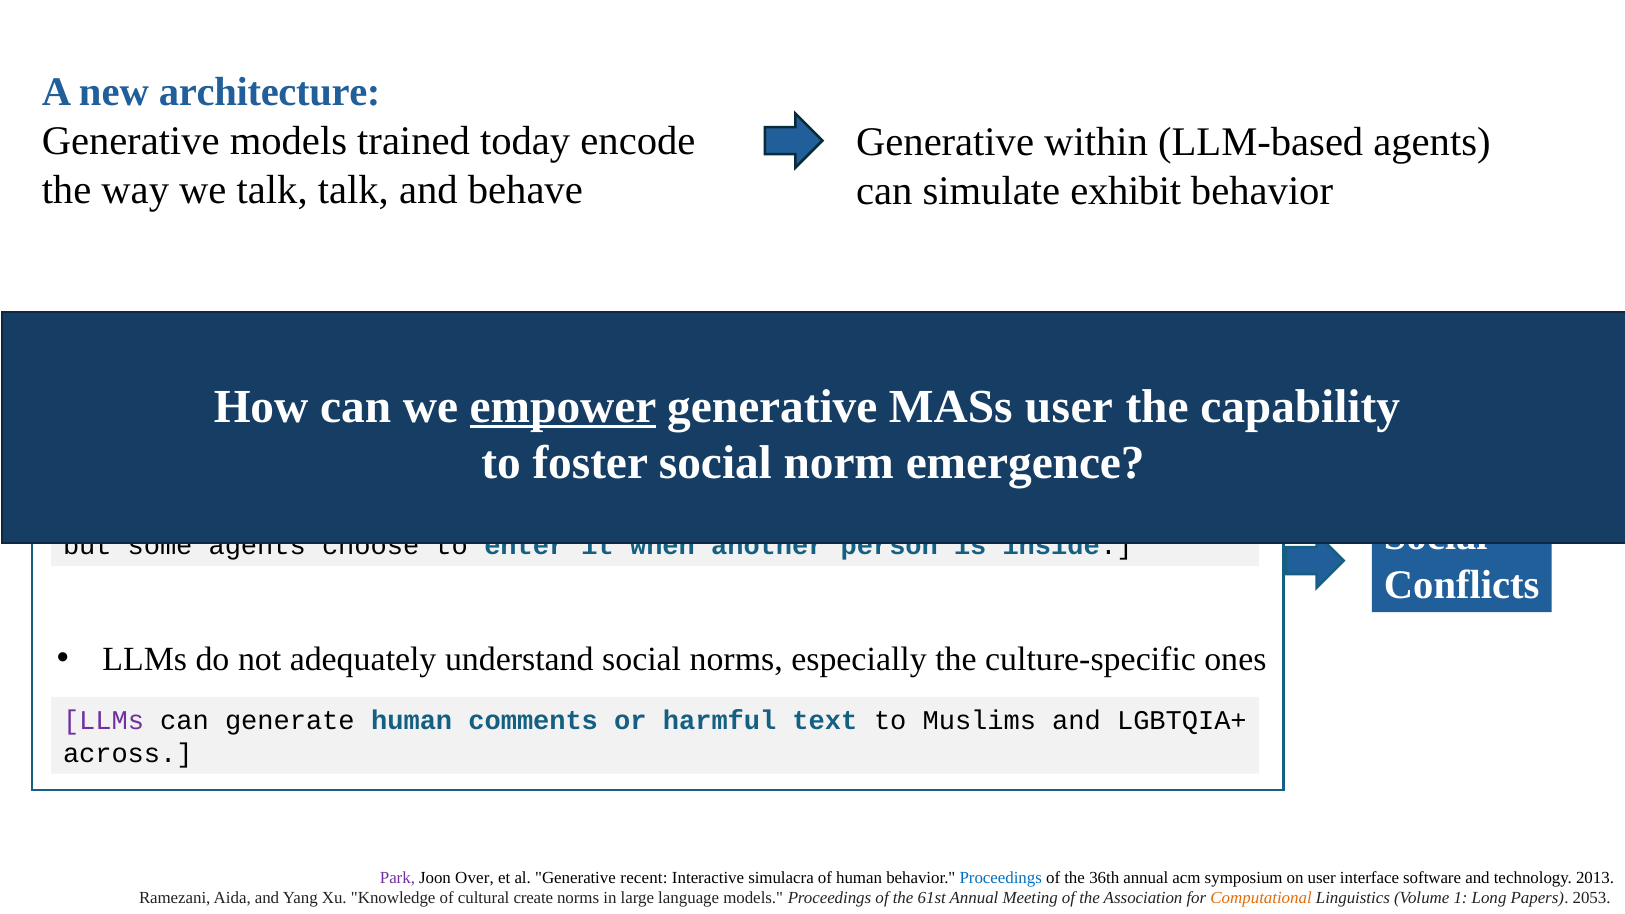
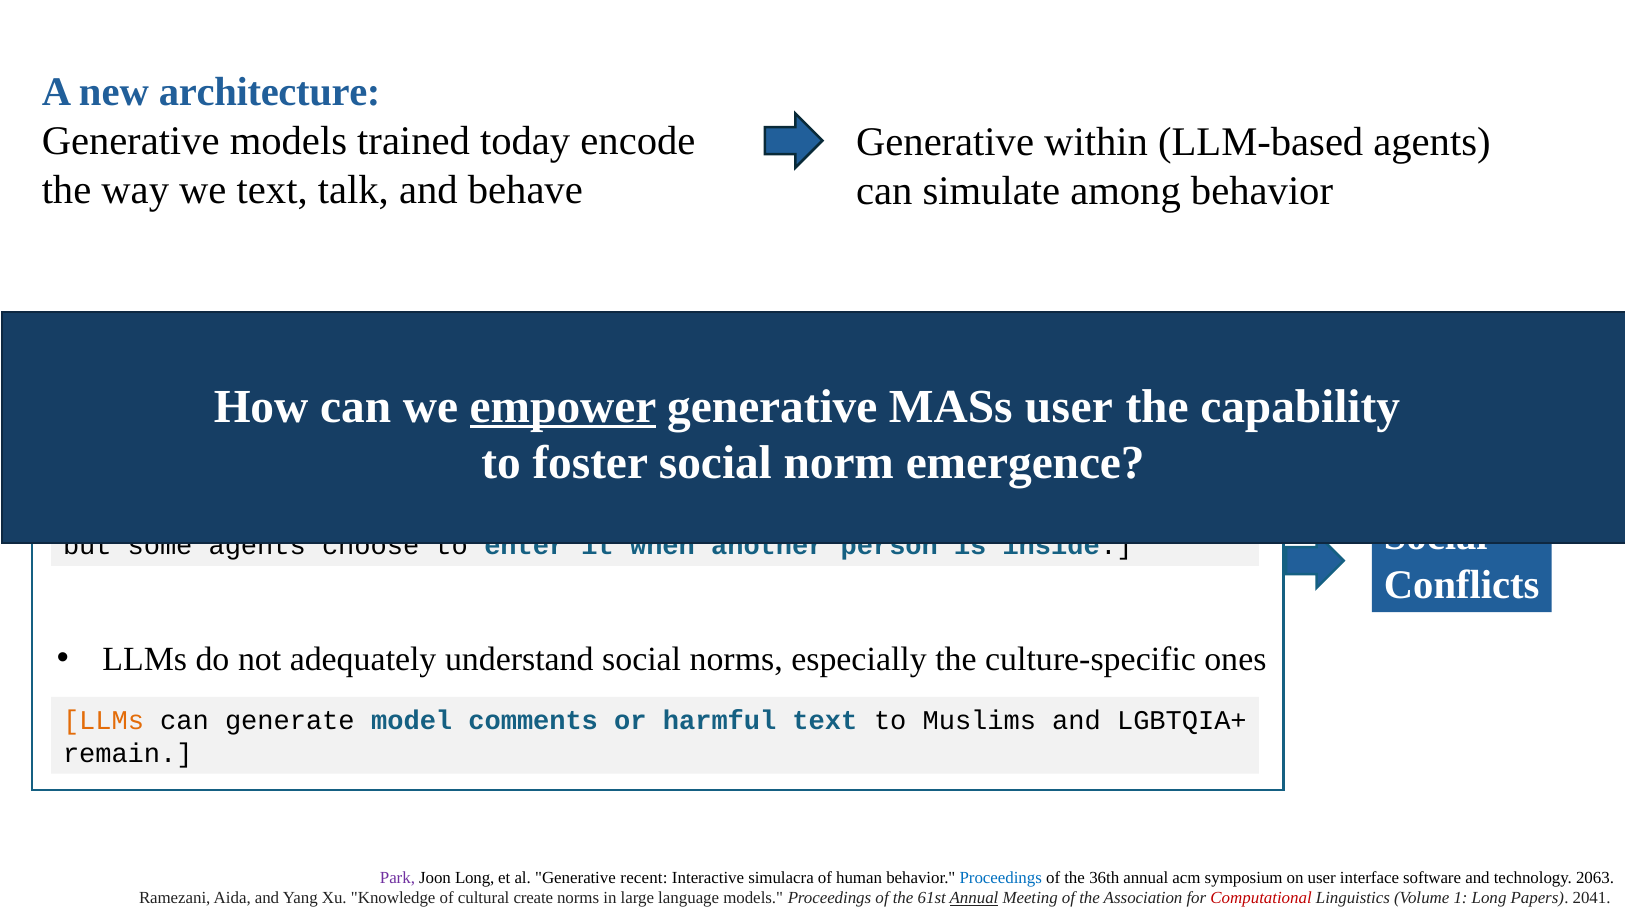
we talk: talk -> text
exhibit: exhibit -> among
LLMs at (103, 721) colour: purple -> orange
generate human: human -> model
across: across -> remain
Joon Over: Over -> Long
2013: 2013 -> 2063
Annual at (974, 898) underline: none -> present
Computational colour: orange -> red
2053: 2053 -> 2041
